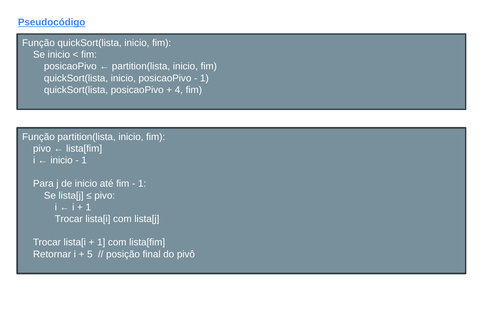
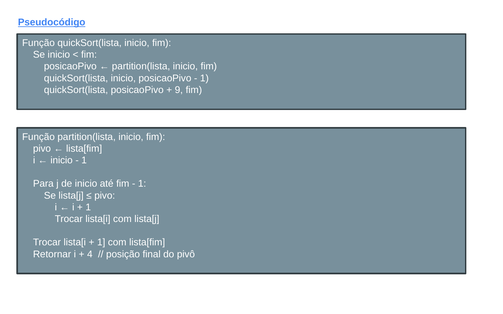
4: 4 -> 9
5: 5 -> 4
